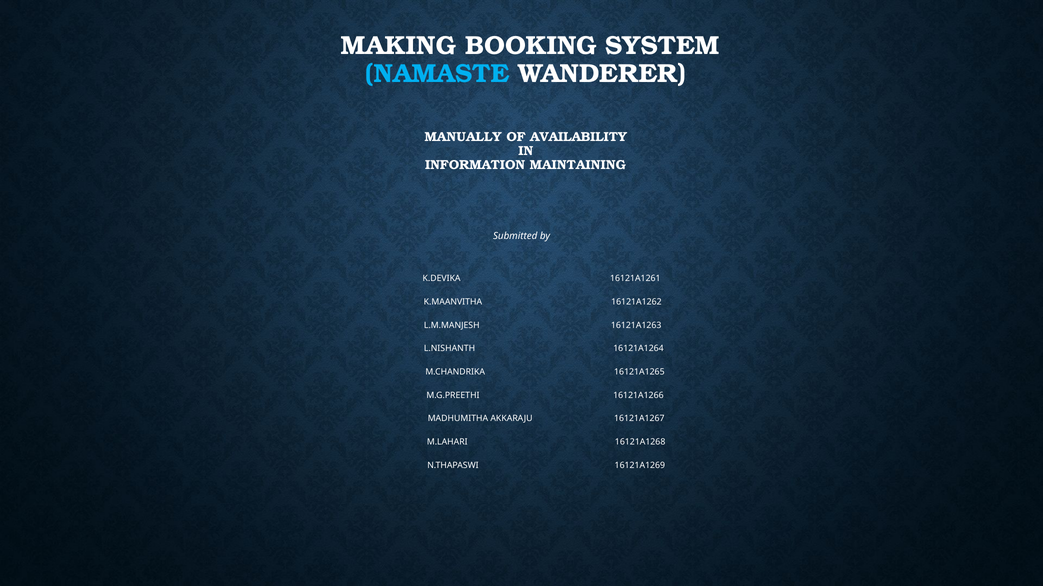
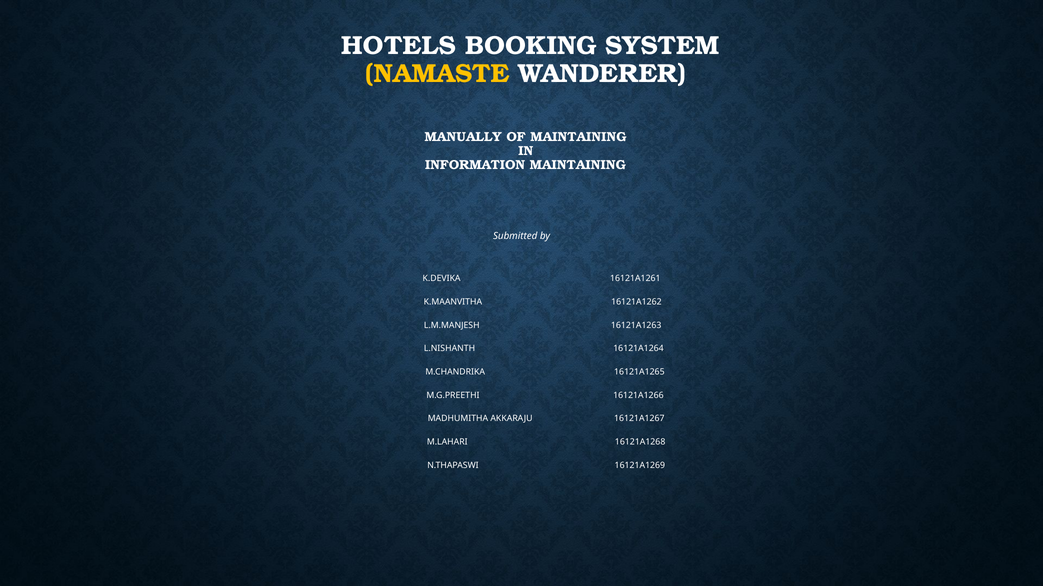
MAKING: MAKING -> HOTELS
NAMASTE colour: light blue -> yellow
OF AVAILABILITY: AVAILABILITY -> MAINTAINING
